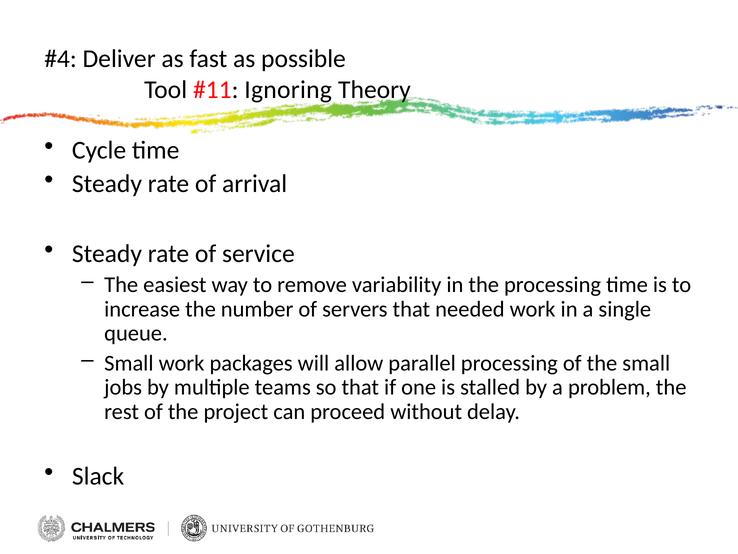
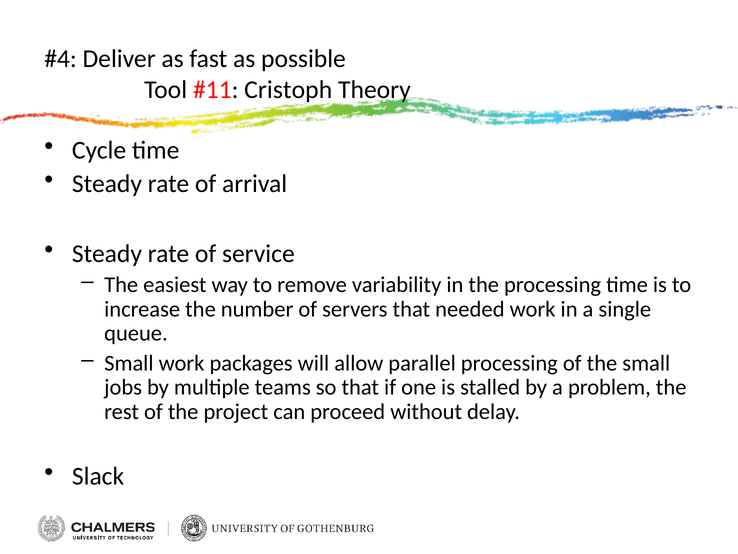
Ignoring: Ignoring -> Cristoph
